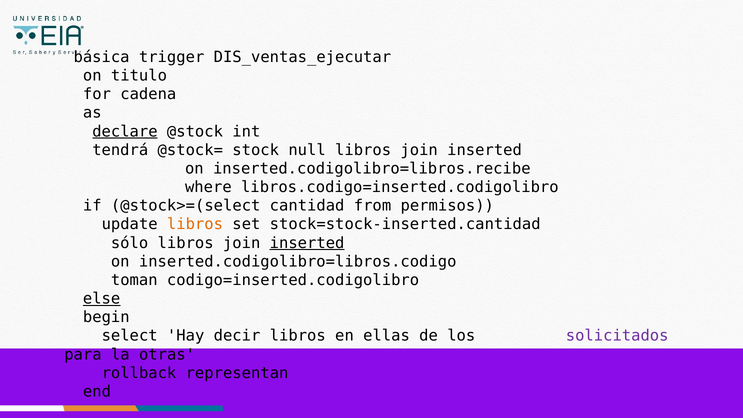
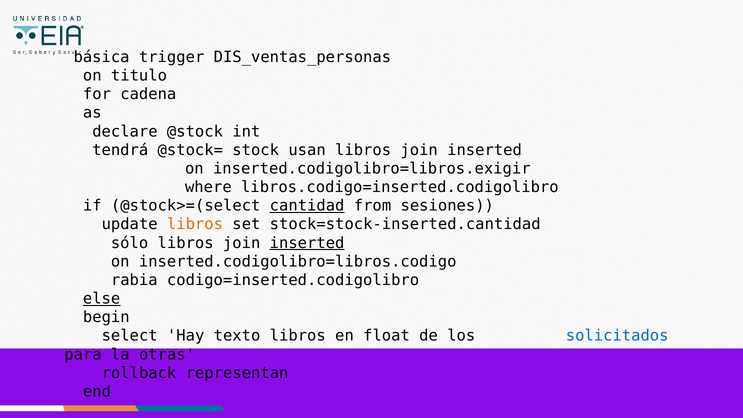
DIS_ventas_ejecutar: DIS_ventas_ejecutar -> DIS_ventas_personas
declare underline: present -> none
null: null -> usan
inserted.codigolibro=libros.recibe: inserted.codigolibro=libros.recibe -> inserted.codigolibro=libros.exigir
cantidad underline: none -> present
permisos: permisos -> sesiones
toman: toman -> rabia
decir: decir -> texto
ellas: ellas -> float
solicitados colour: purple -> blue
